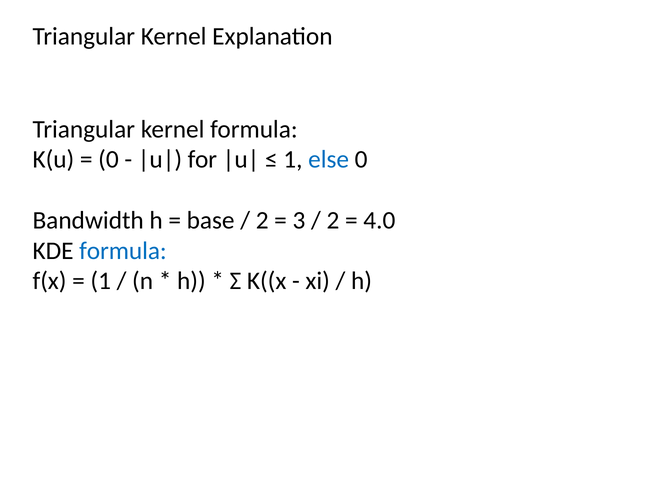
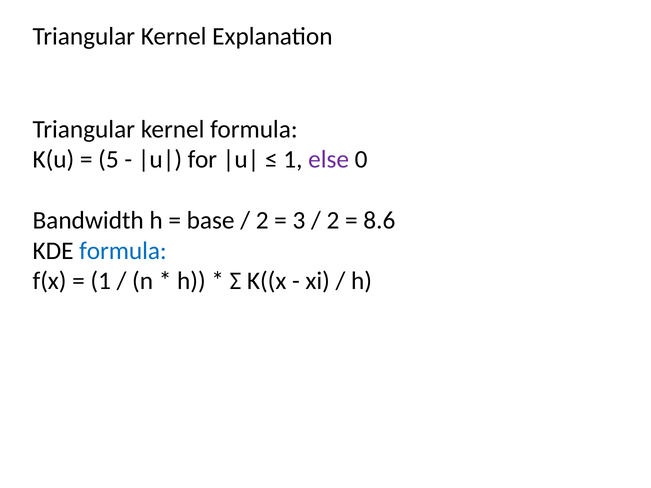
0 at (108, 160): 0 -> 5
else colour: blue -> purple
4.0: 4.0 -> 8.6
